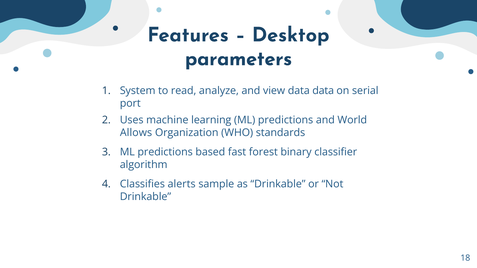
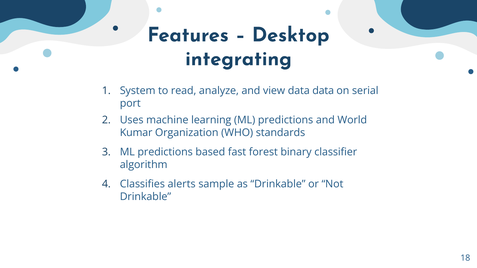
parameters: parameters -> integrating
Allows: Allows -> Kumar
